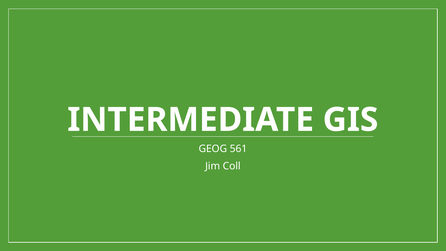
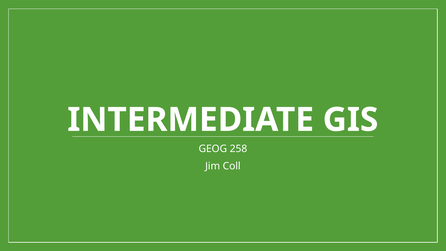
561: 561 -> 258
